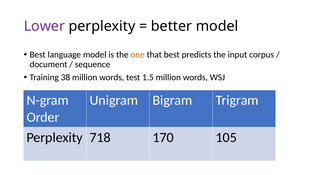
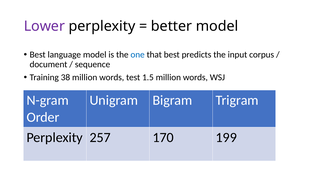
one colour: orange -> blue
718: 718 -> 257
105: 105 -> 199
